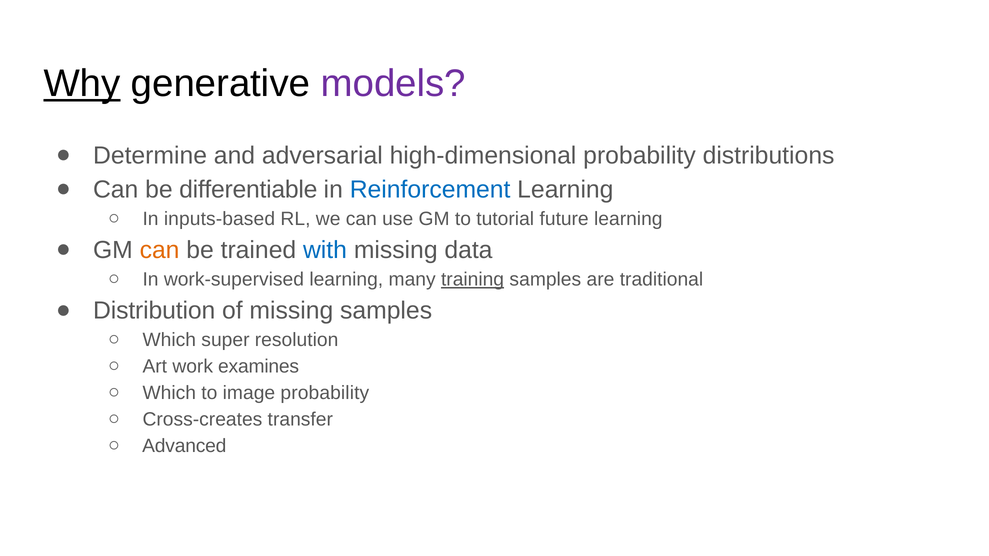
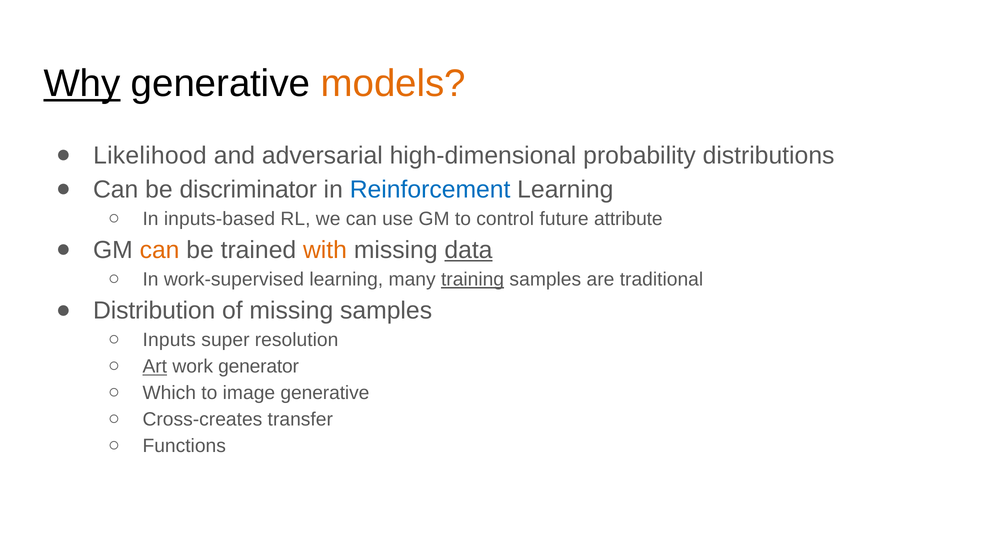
models colour: purple -> orange
Determine: Determine -> Likelihood
differentiable: differentiable -> discriminator
tutorial: tutorial -> control
future learning: learning -> attribute
with colour: blue -> orange
data underline: none -> present
Which at (169, 340): Which -> Inputs
Art underline: none -> present
examines: examines -> generator
image probability: probability -> generative
Advanced: Advanced -> Functions
